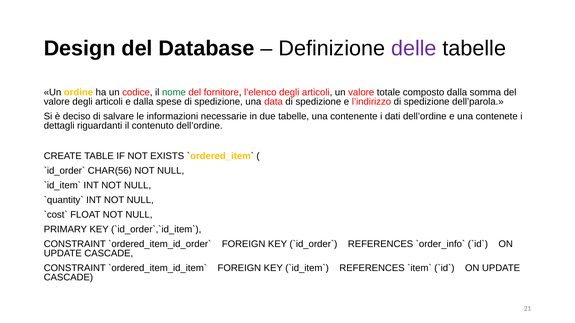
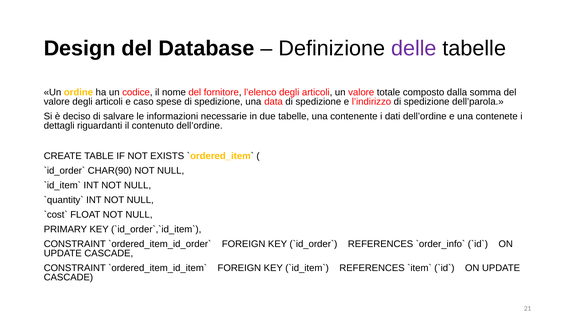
nome colour: green -> black
e dalla: dalla -> caso
CHAR(56: CHAR(56 -> CHAR(90
